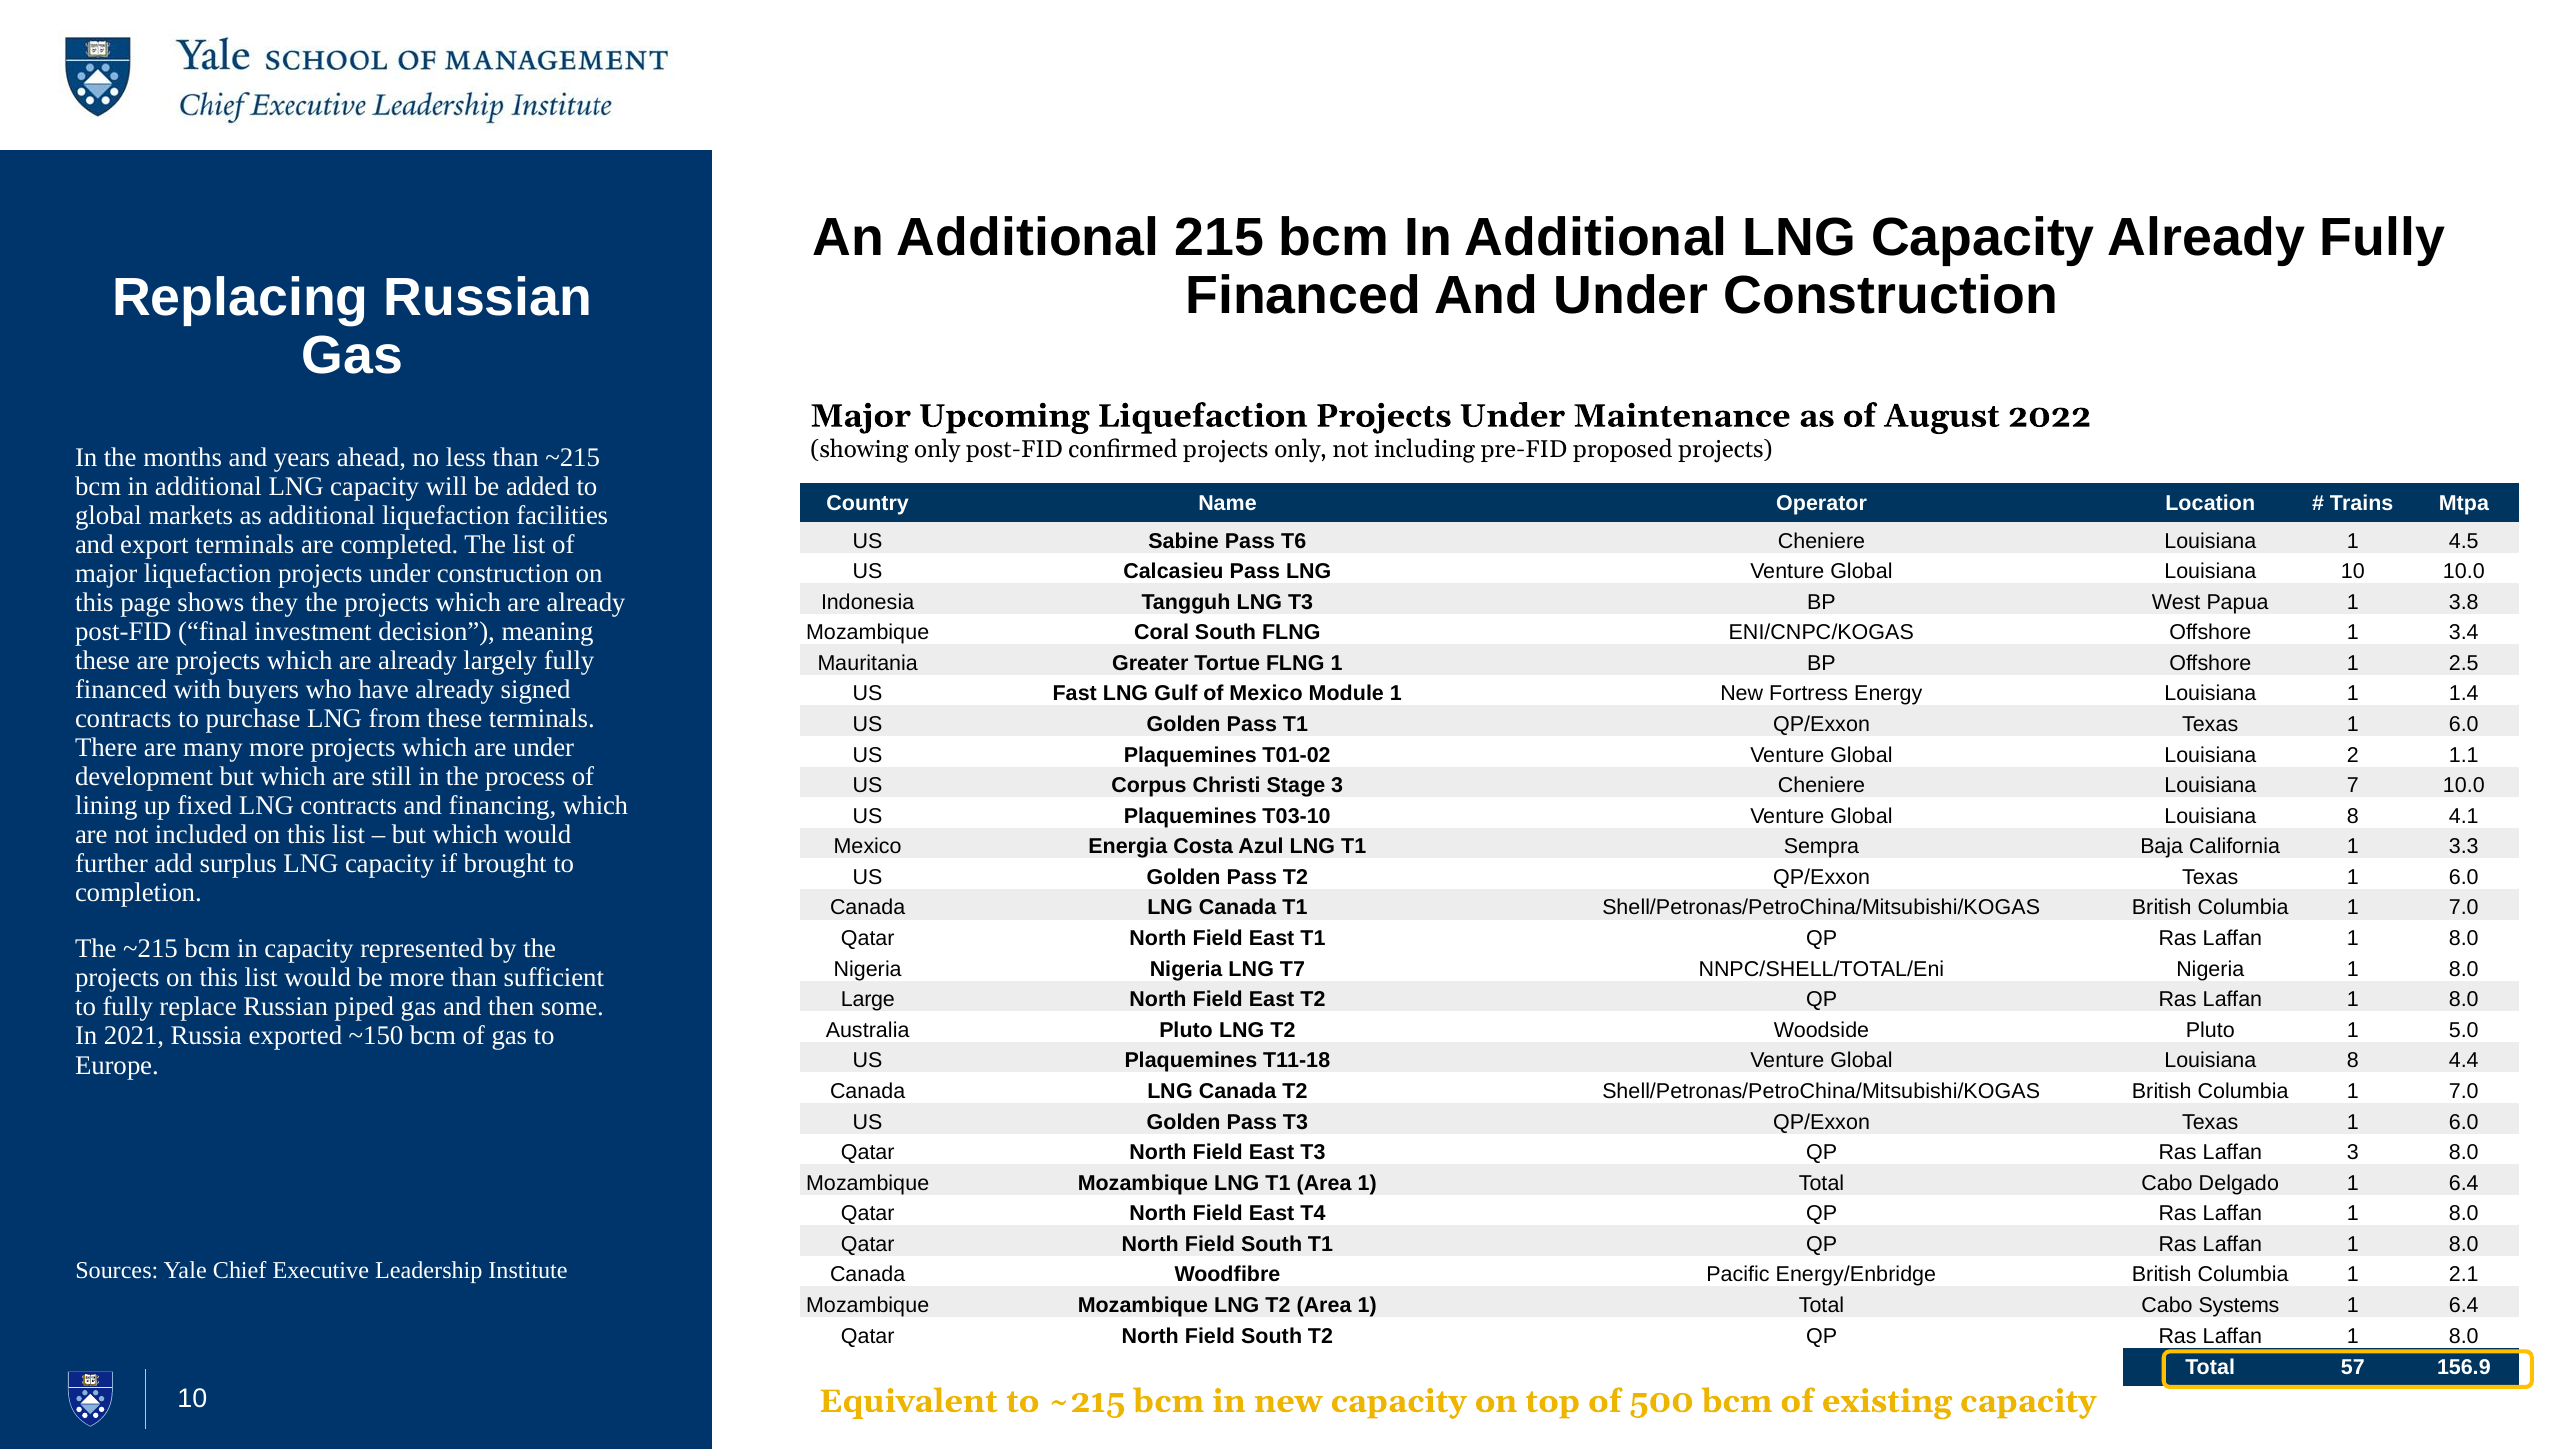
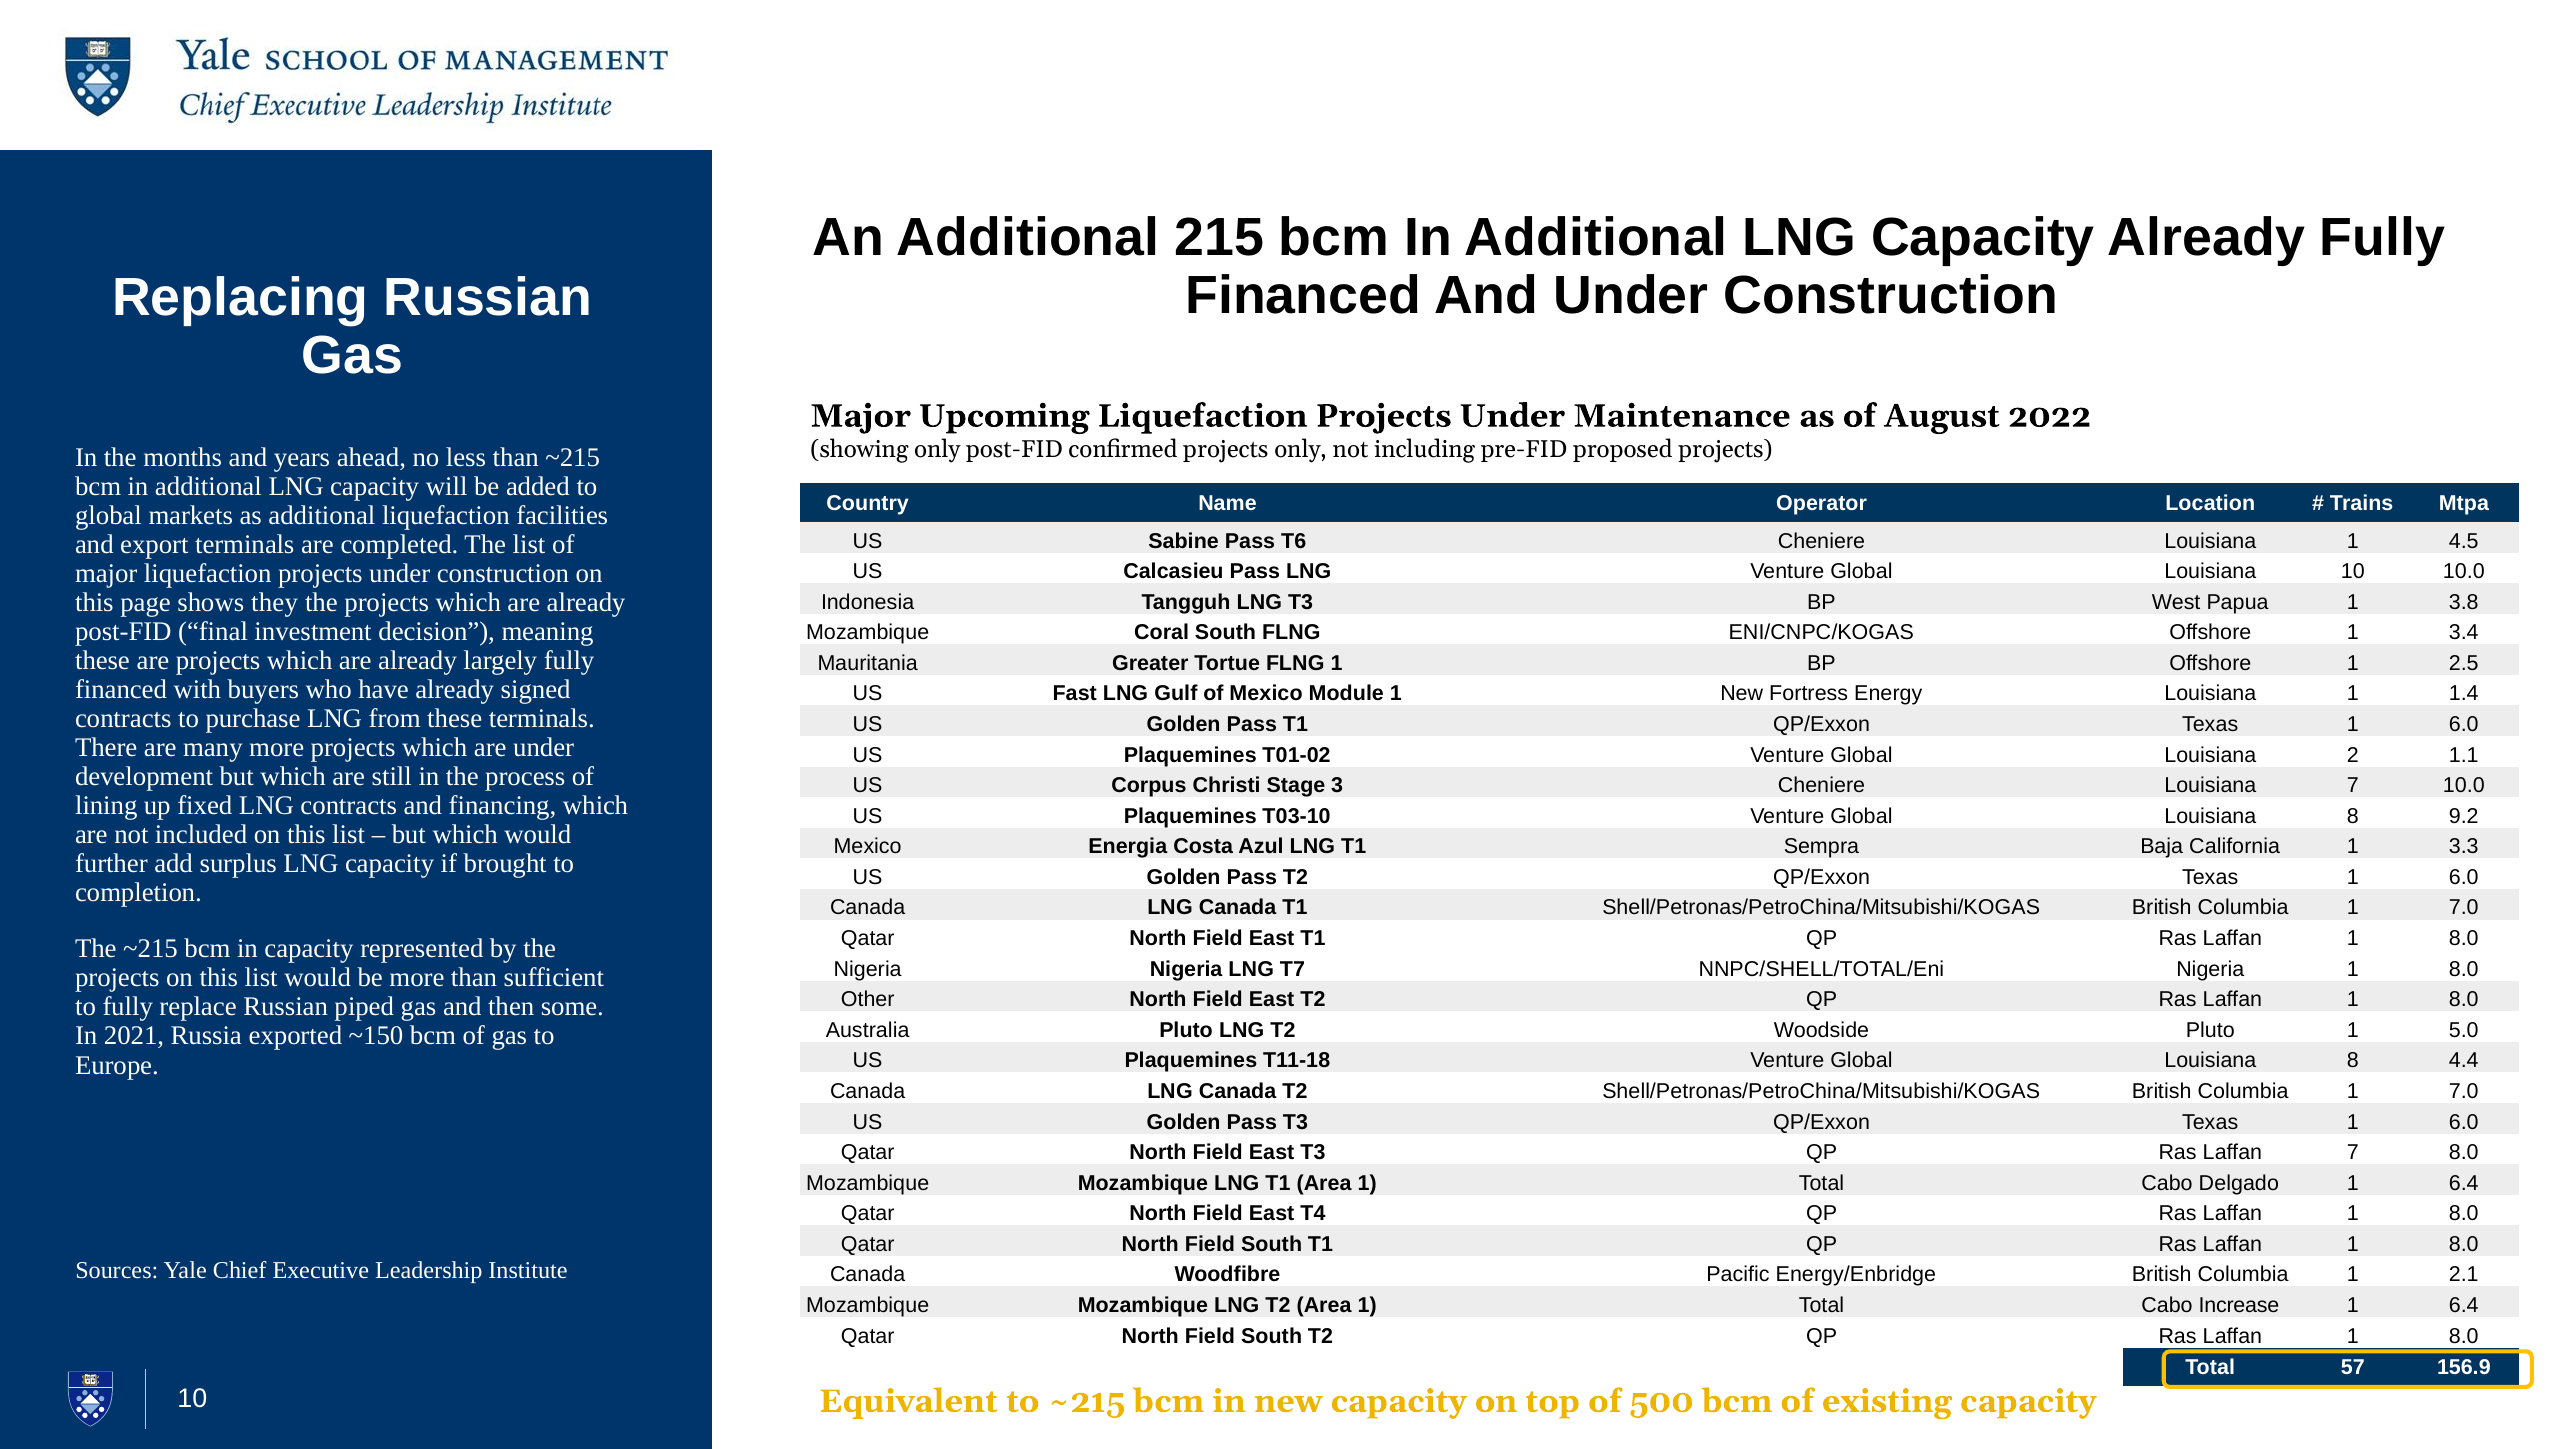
4.1: 4.1 -> 9.2
Large: Large -> Other
Laffan 3: 3 -> 7
Systems: Systems -> Increase
